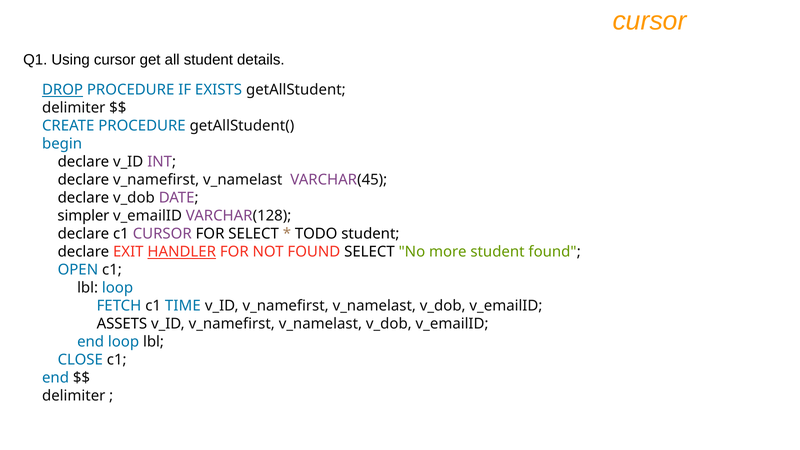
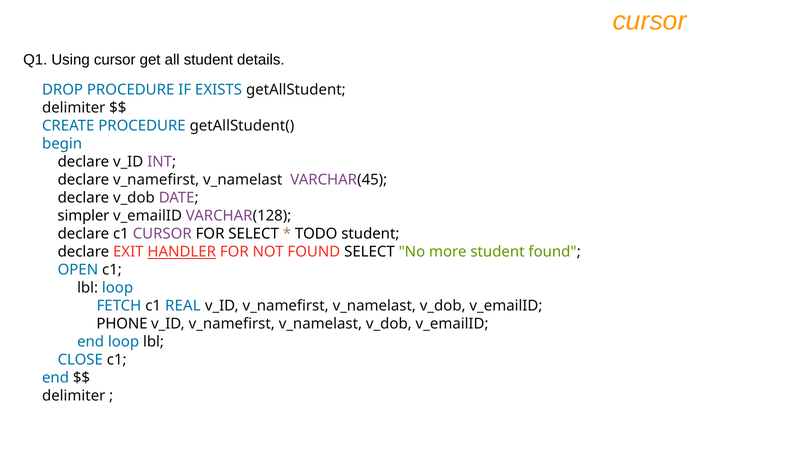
DROP underline: present -> none
TIME: TIME -> REAL
ASSETS: ASSETS -> PHONE
